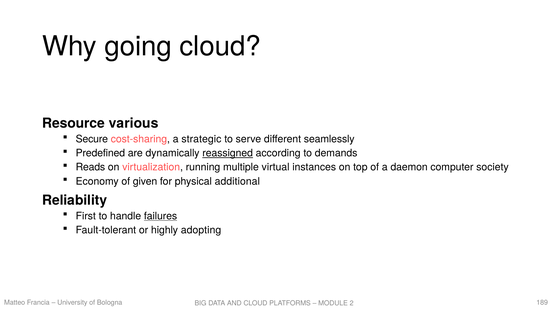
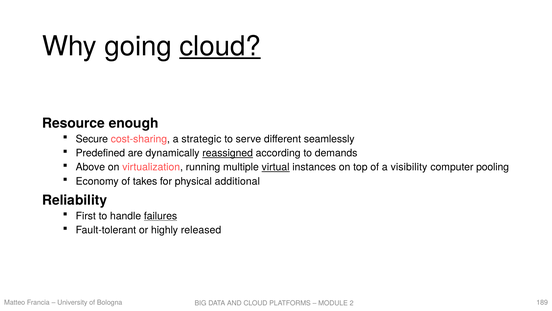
cloud at (220, 46) underline: none -> present
various: various -> enough
Reads: Reads -> Above
virtual underline: none -> present
daemon: daemon -> visibility
society: society -> pooling
given: given -> takes
adopting: adopting -> released
